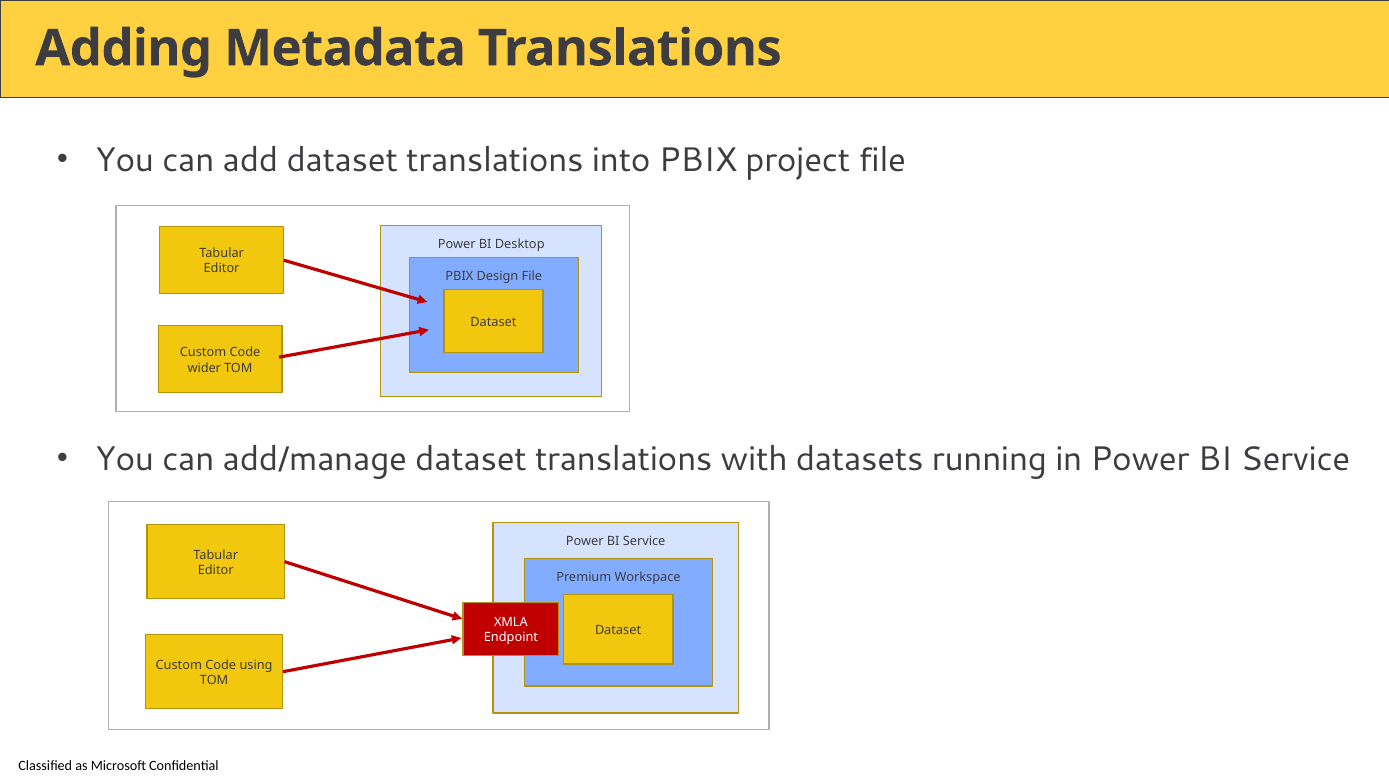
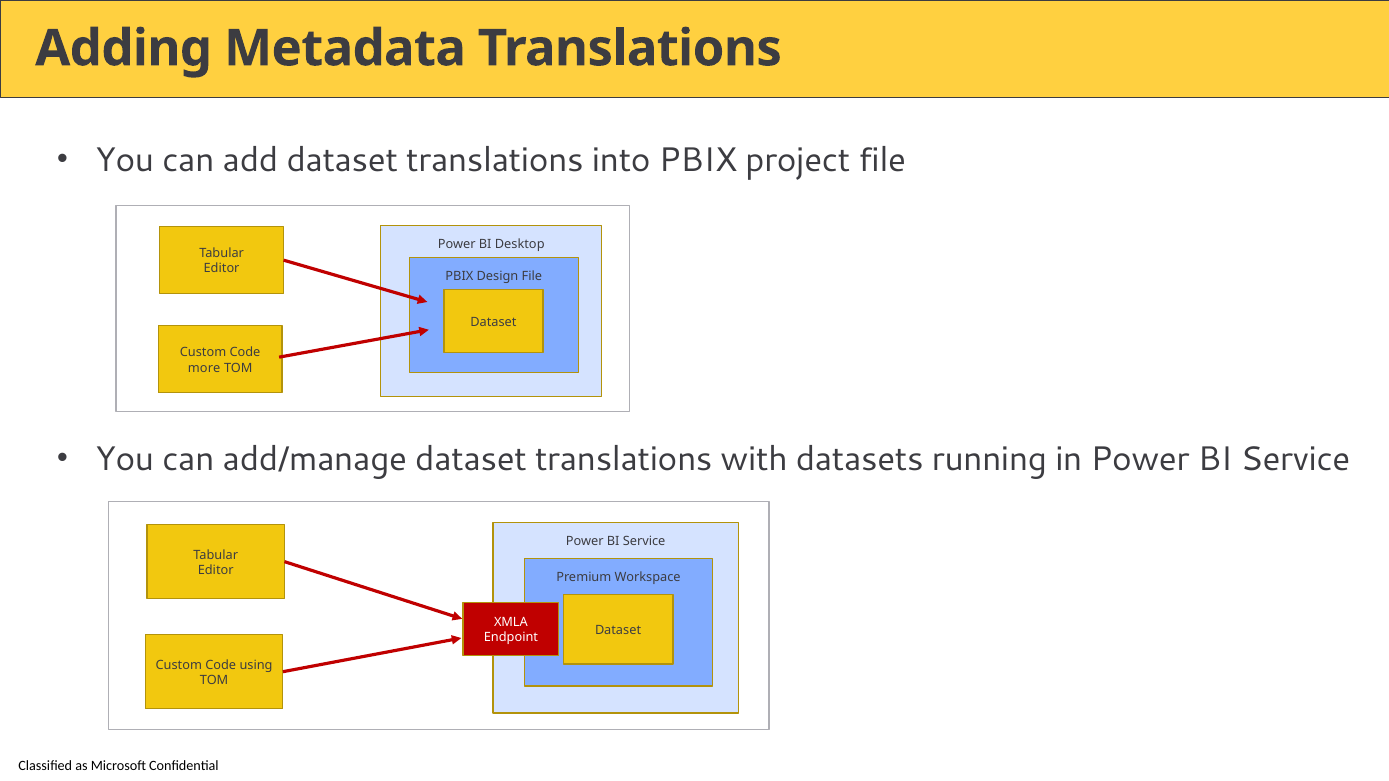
wider: wider -> more
